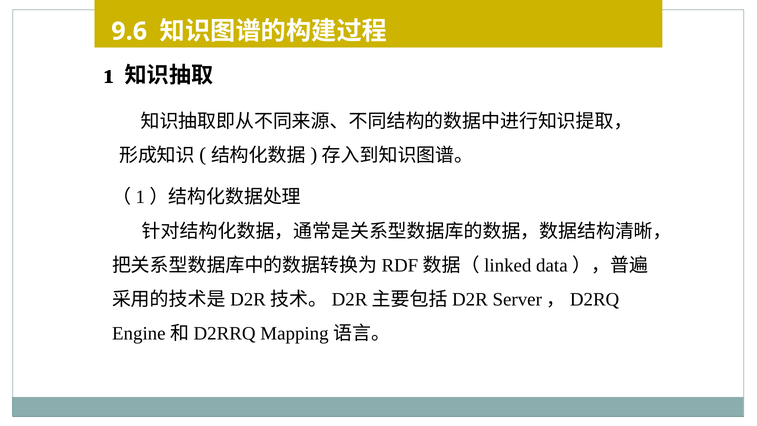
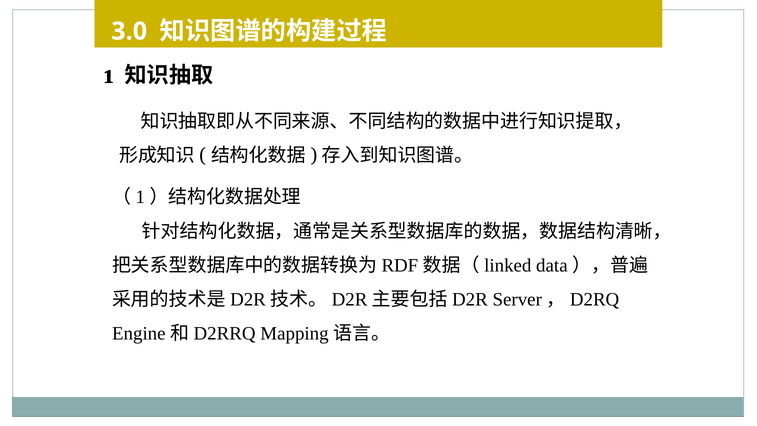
9.6: 9.6 -> 3.0
